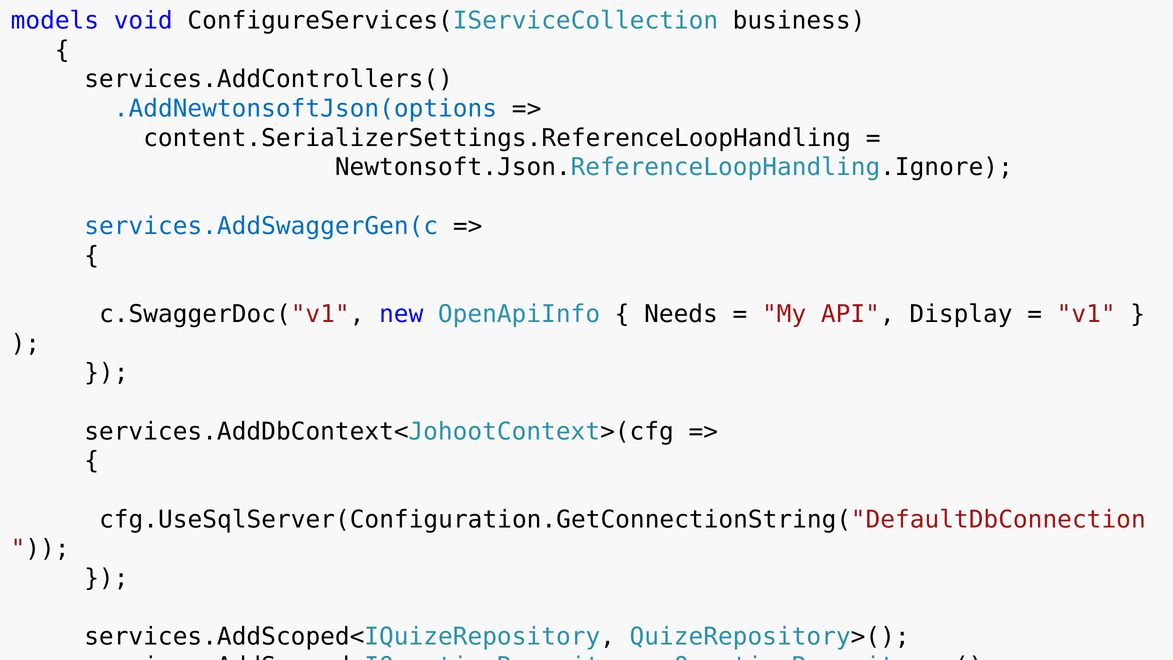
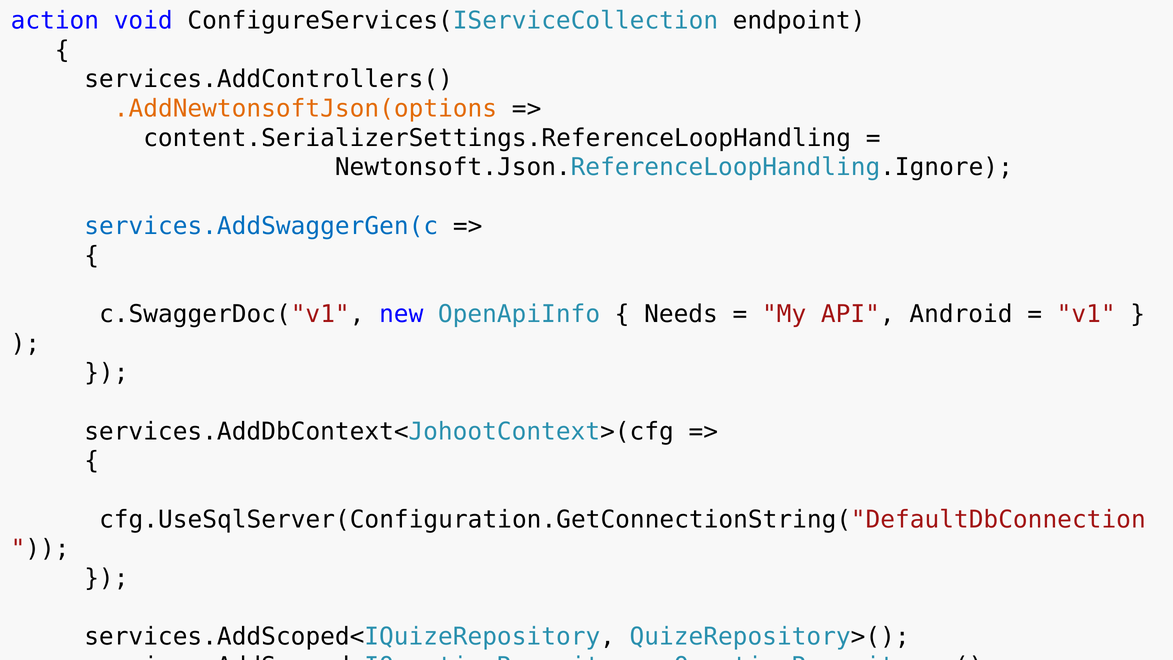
models: models -> action
business: business -> endpoint
.AddNewtonsoftJson(options colour: blue -> orange
Display: Display -> Android
